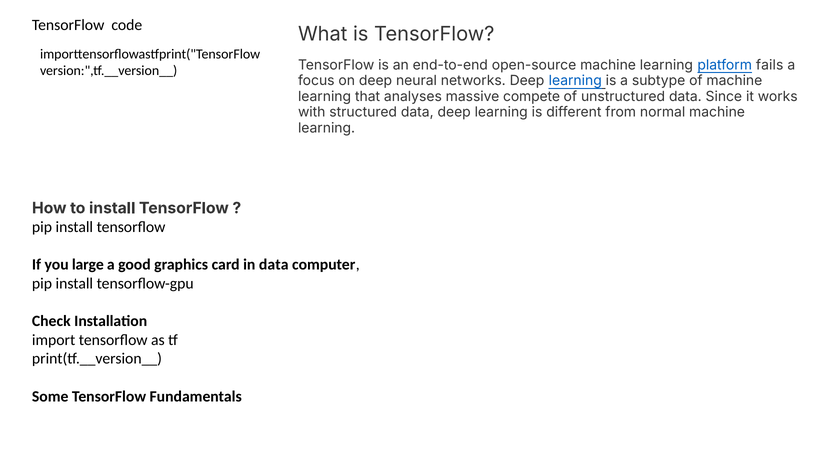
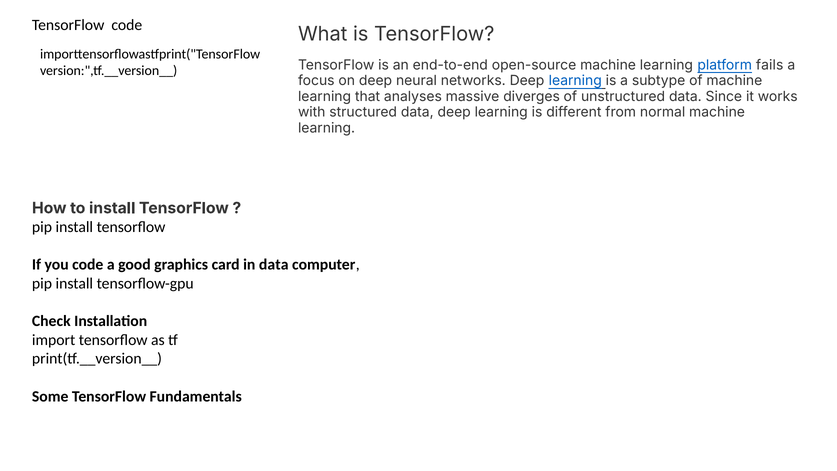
compete: compete -> diverges
you large: large -> code
